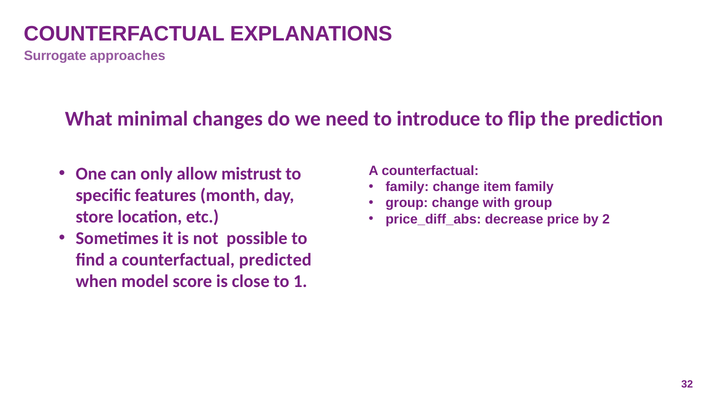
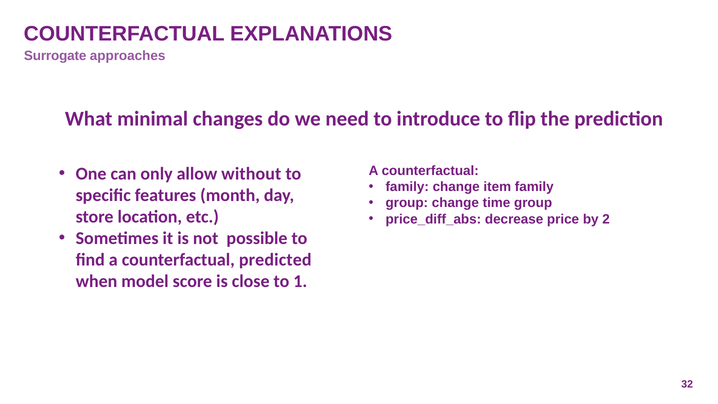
mistrust: mistrust -> without
with: with -> time
